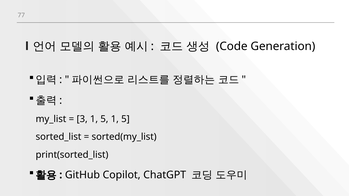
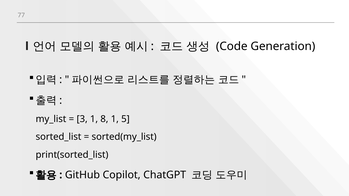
3 1 5: 5 -> 8
